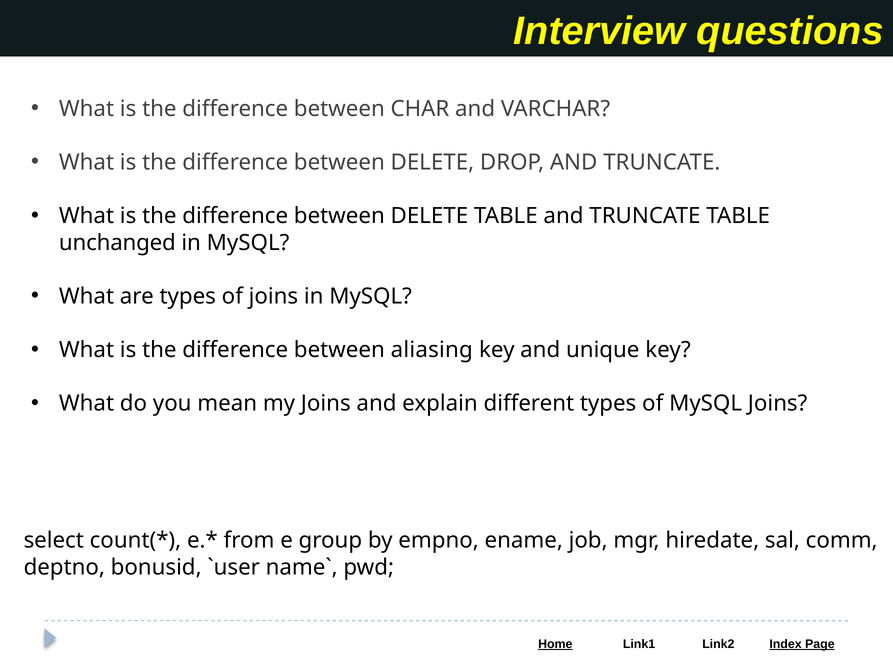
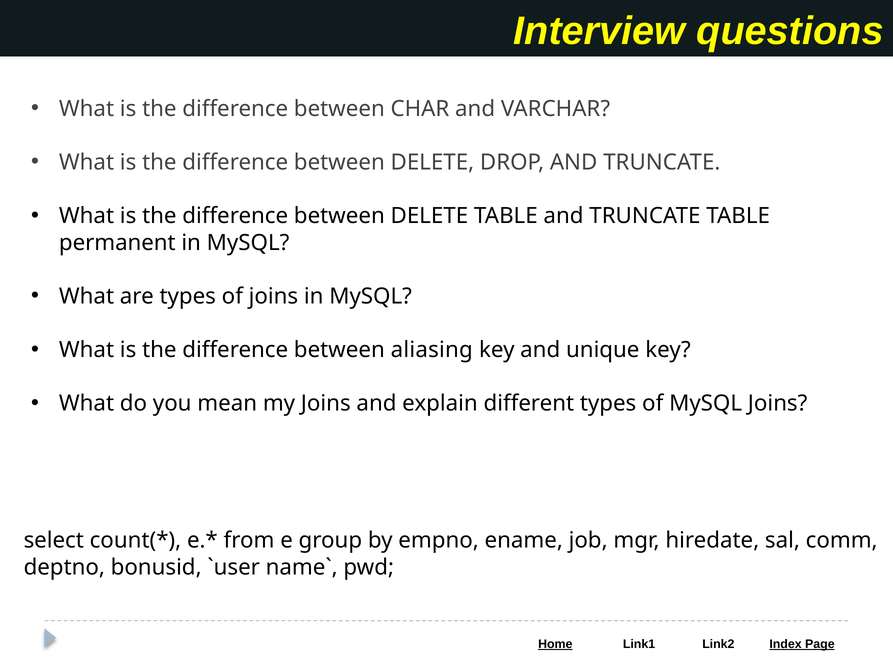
unchanged: unchanged -> permanent
